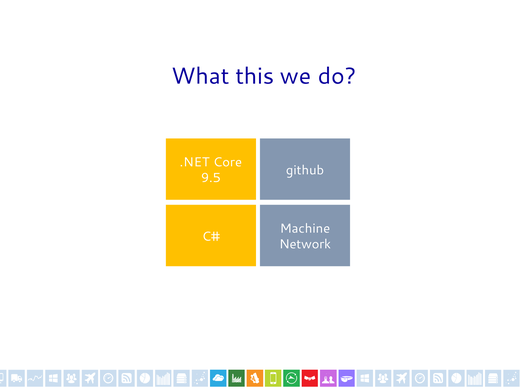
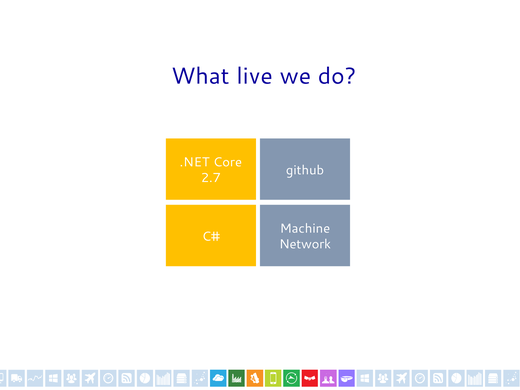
this: this -> live
9.5: 9.5 -> 2.7
